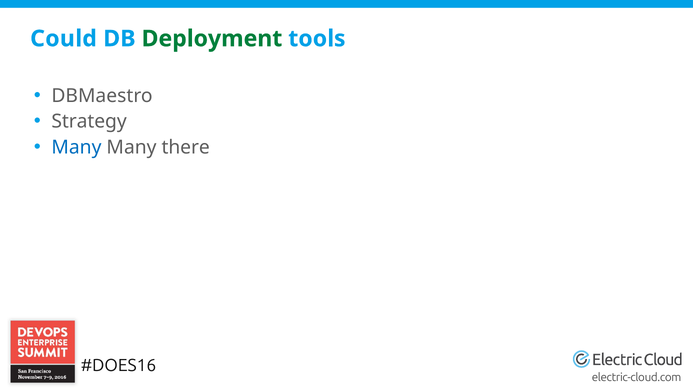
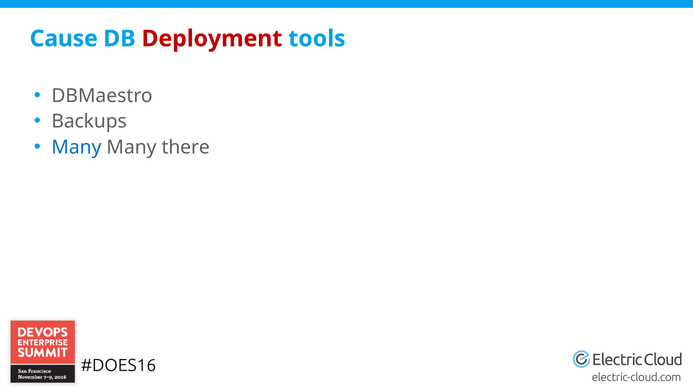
Could: Could -> Cause
Deployment colour: green -> red
Strategy: Strategy -> Backups
